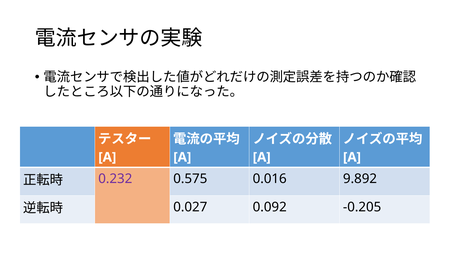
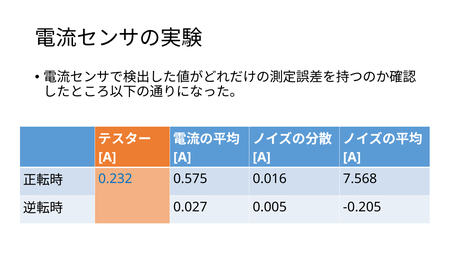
0.232 colour: purple -> blue
9.892: 9.892 -> 7.568
0.092: 0.092 -> 0.005
